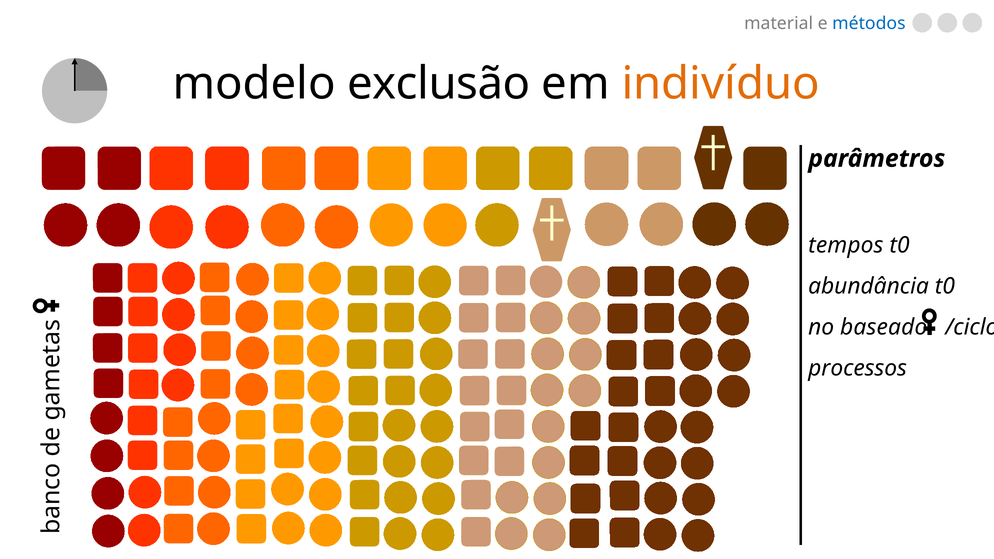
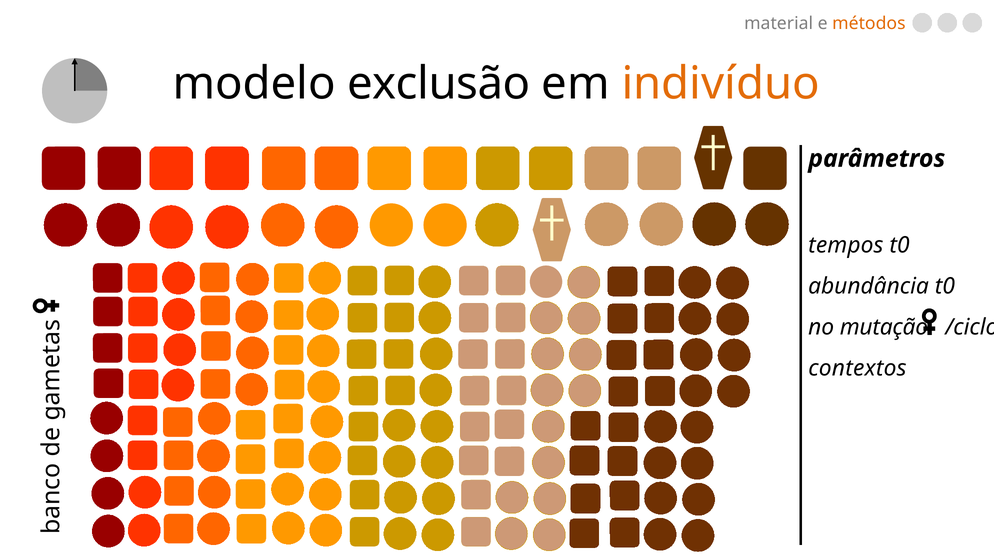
métodos colour: blue -> orange
baseado: baseado -> mutação
processos: processos -> contextos
